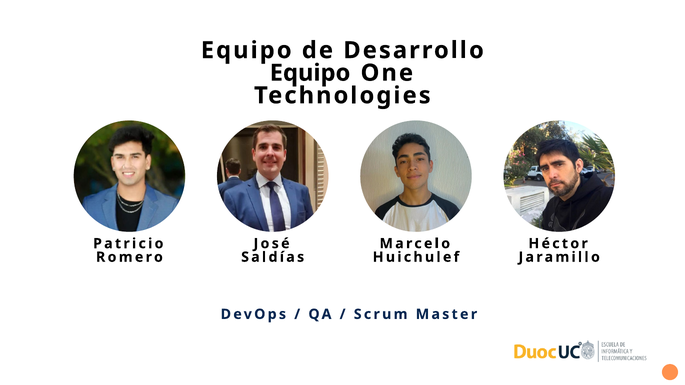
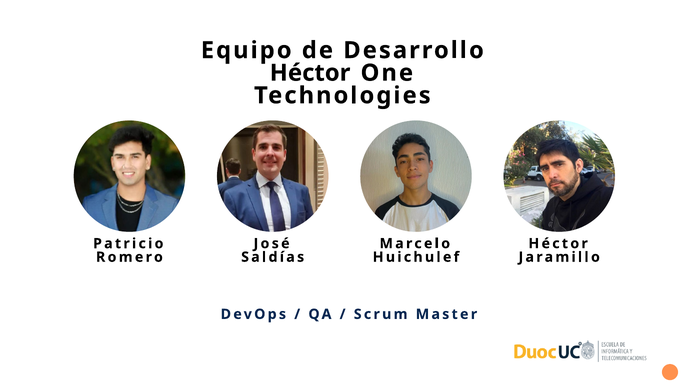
Equipo at (310, 73): Equipo -> Héctor
